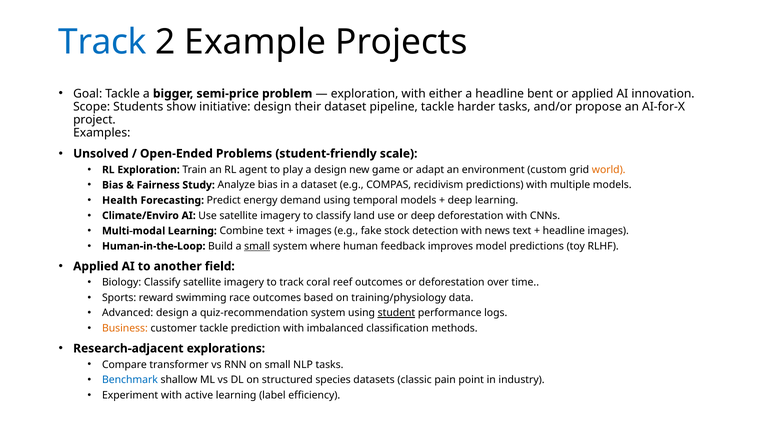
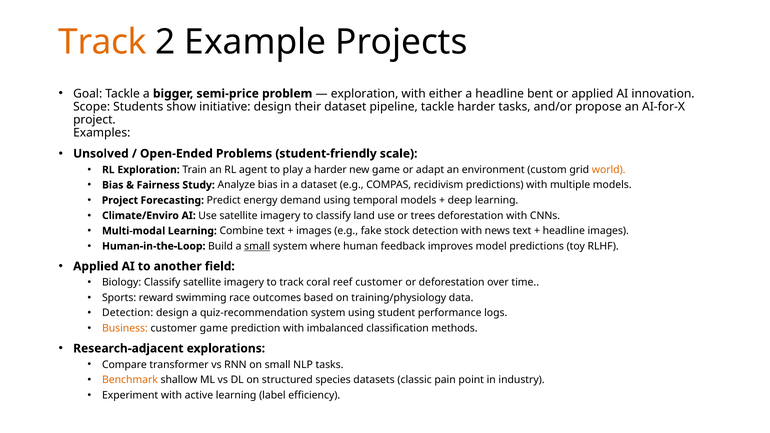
Track at (102, 42) colour: blue -> orange
a design: design -> harder
Health at (120, 200): Health -> Project
or deep: deep -> trees
reef outcomes: outcomes -> customer
Advanced at (128, 313): Advanced -> Detection
student underline: present -> none
customer tackle: tackle -> game
Benchmark colour: blue -> orange
